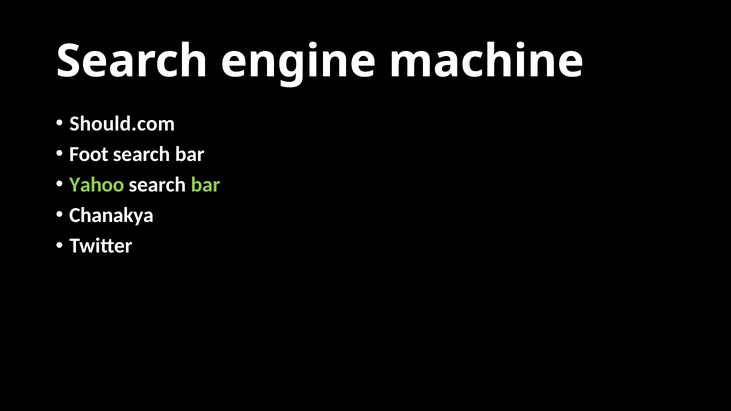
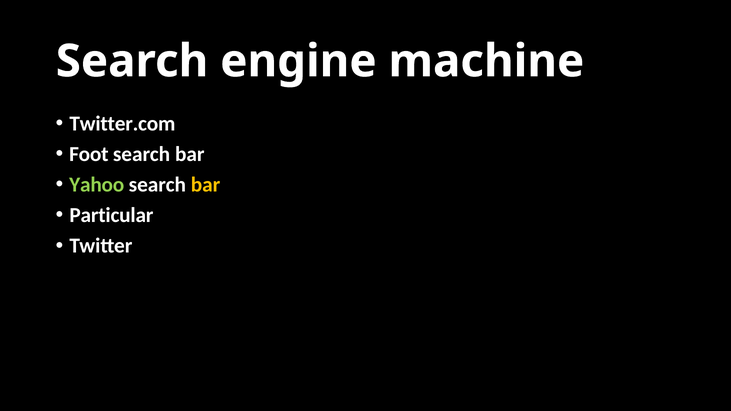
Should.com: Should.com -> Twitter.com
bar at (206, 185) colour: light green -> yellow
Chanakya: Chanakya -> Particular
